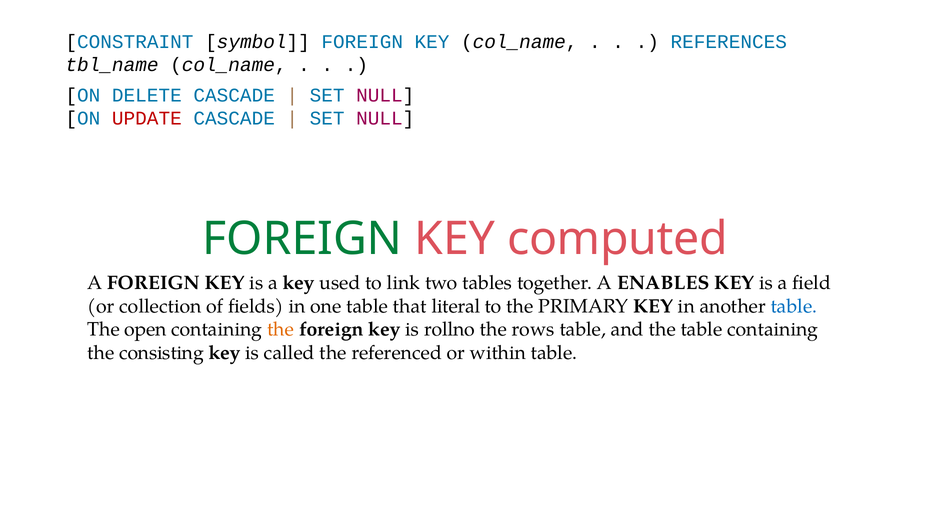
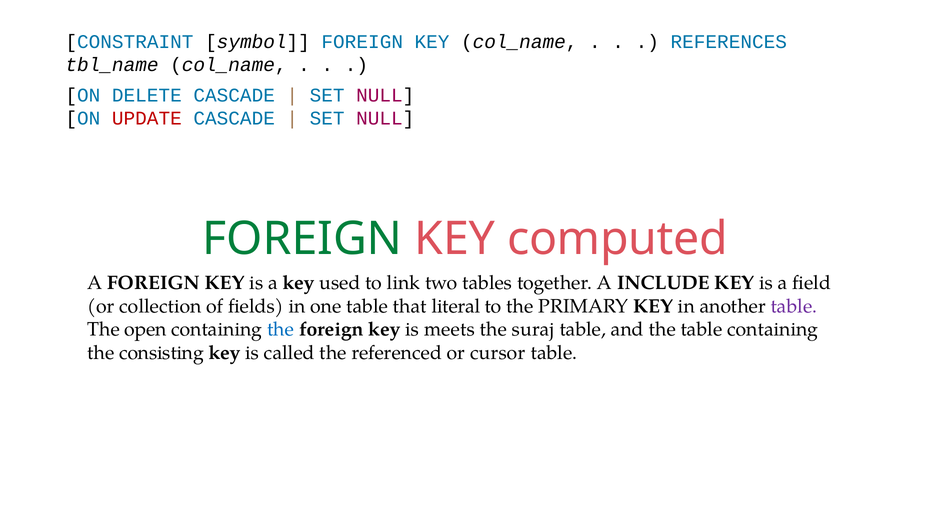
ENABLES: ENABLES -> INCLUDE
table at (794, 306) colour: blue -> purple
the at (281, 329) colour: orange -> blue
rollno: rollno -> meets
rows: rows -> suraj
within: within -> cursor
